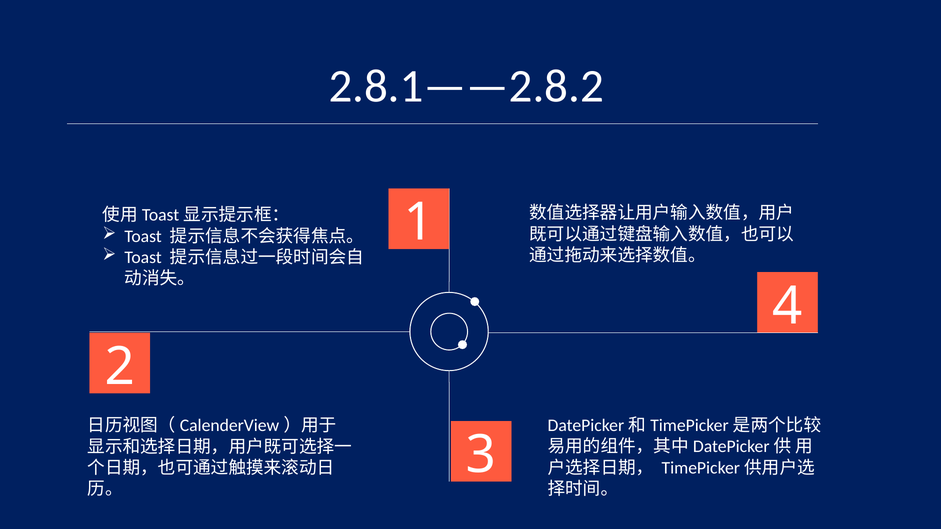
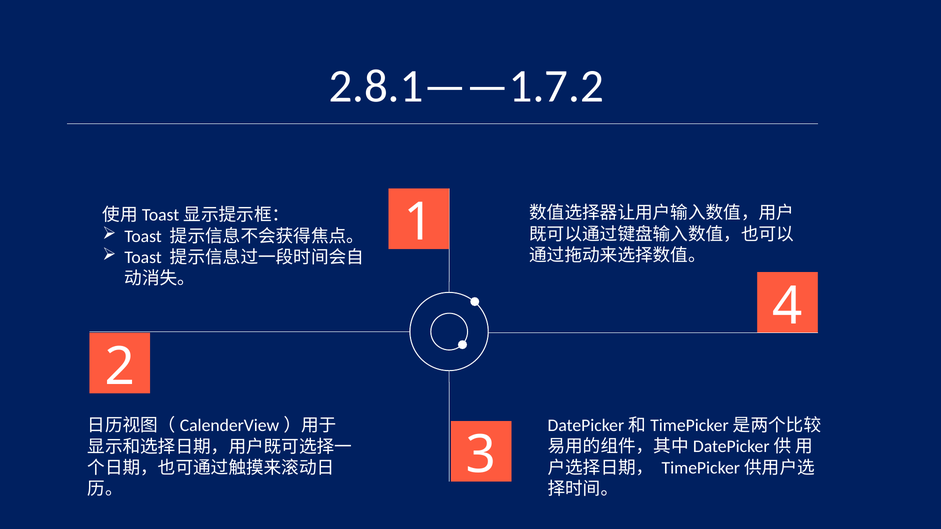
2.8.1——2.8.2: 2.8.1——2.8.2 -> 2.8.1——1.7.2
